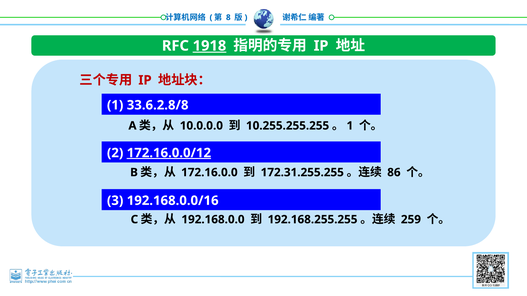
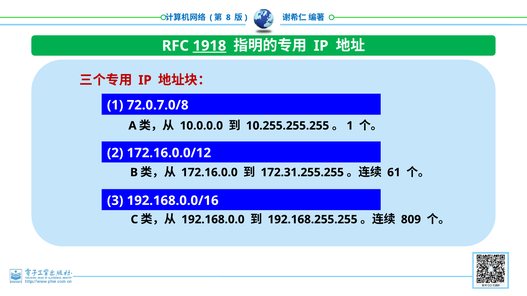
33.6.2.8/8: 33.6.2.8/8 -> 72.0.7.0/8
172.16.0.0/12 underline: present -> none
86: 86 -> 61
259: 259 -> 809
